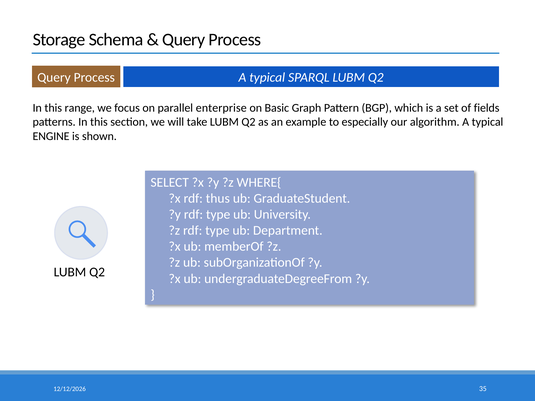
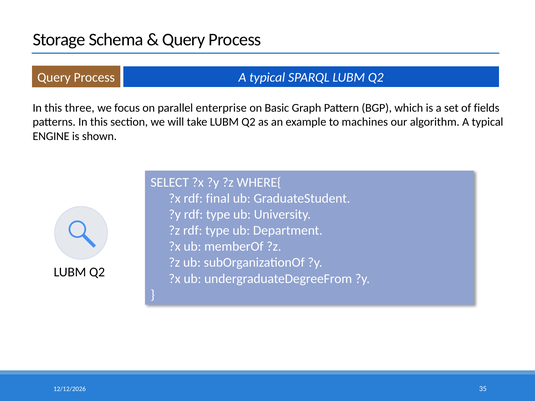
range: range -> three
especially: especially -> machines
thus: thus -> final
